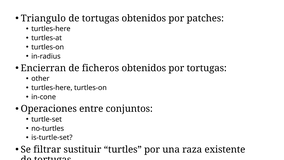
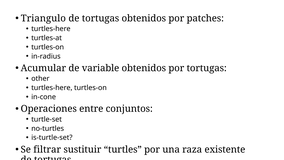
Encierran: Encierran -> Acumular
ficheros: ficheros -> variable
